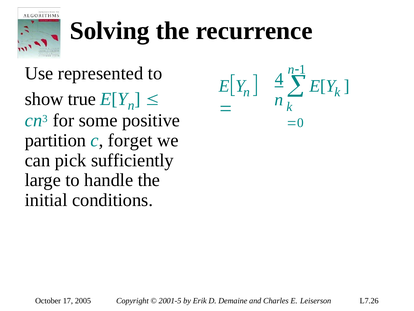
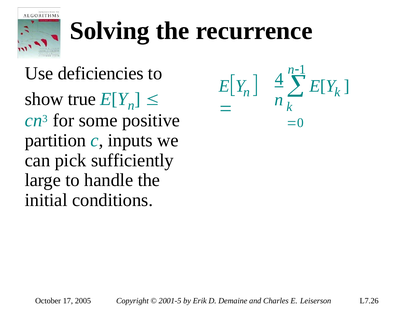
represented: represented -> deficiencies
forget: forget -> inputs
